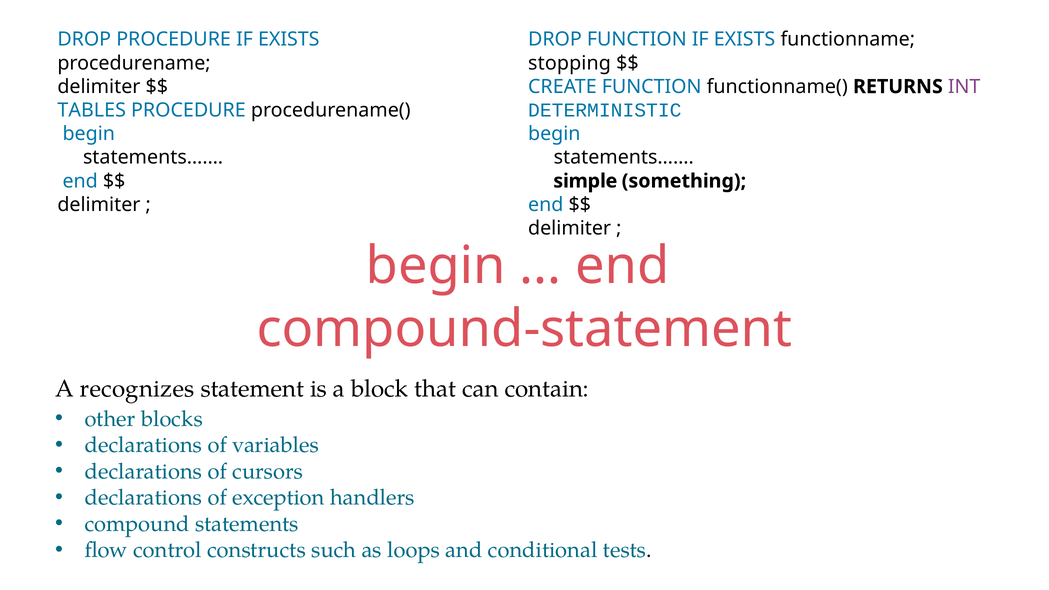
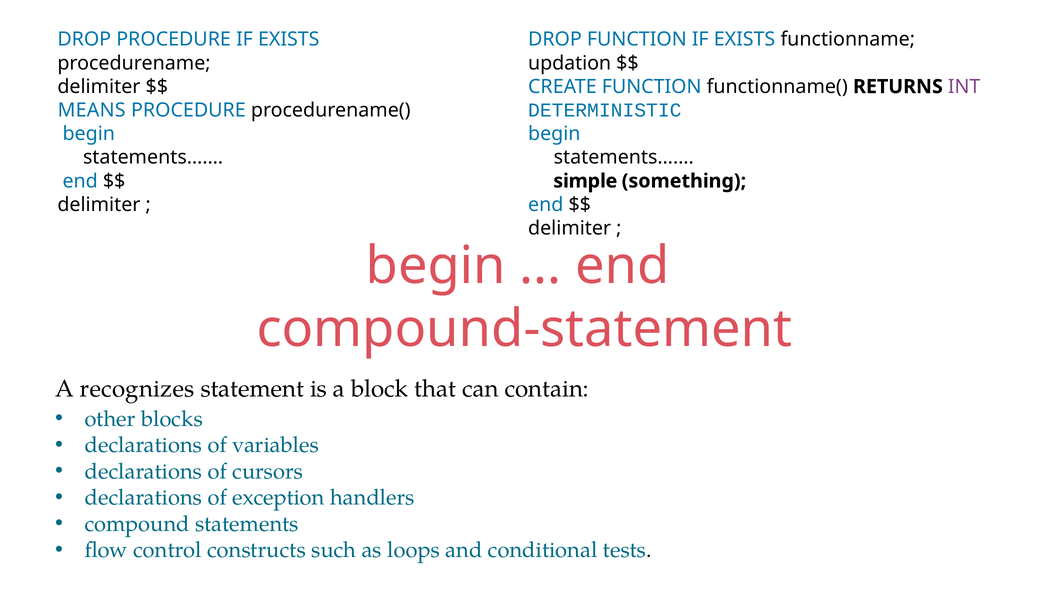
stopping: stopping -> updation
TABLES: TABLES -> MEANS
